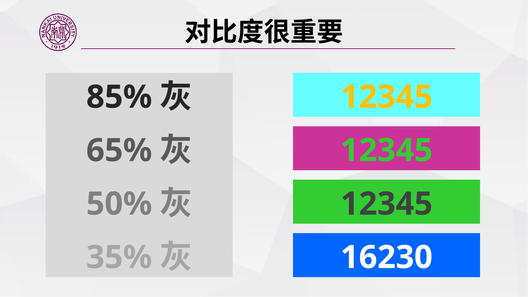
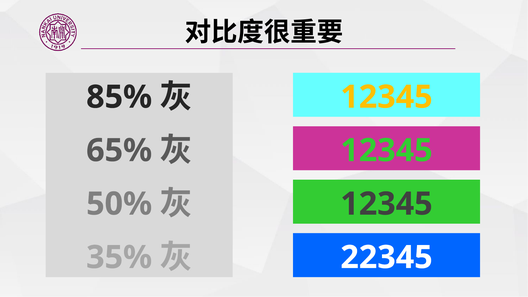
16230: 16230 -> 22345
